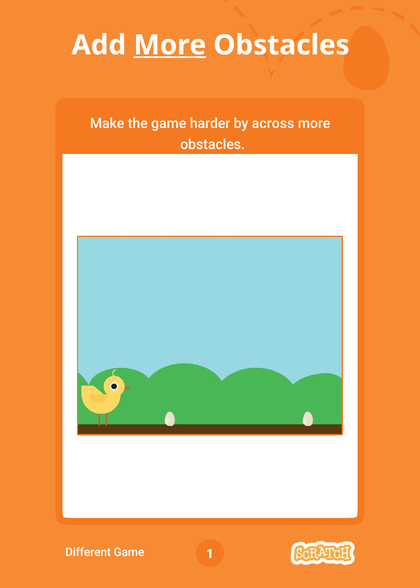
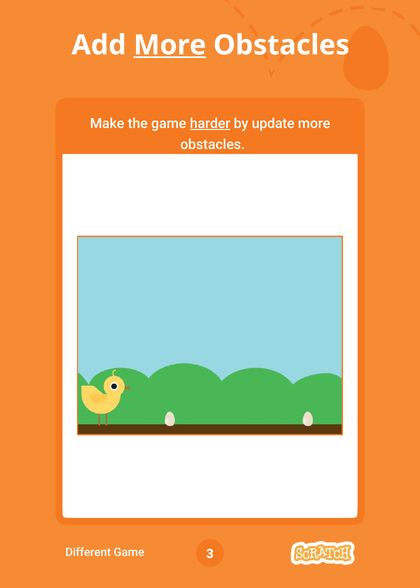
harder underline: none -> present
across: across -> update
1: 1 -> 3
